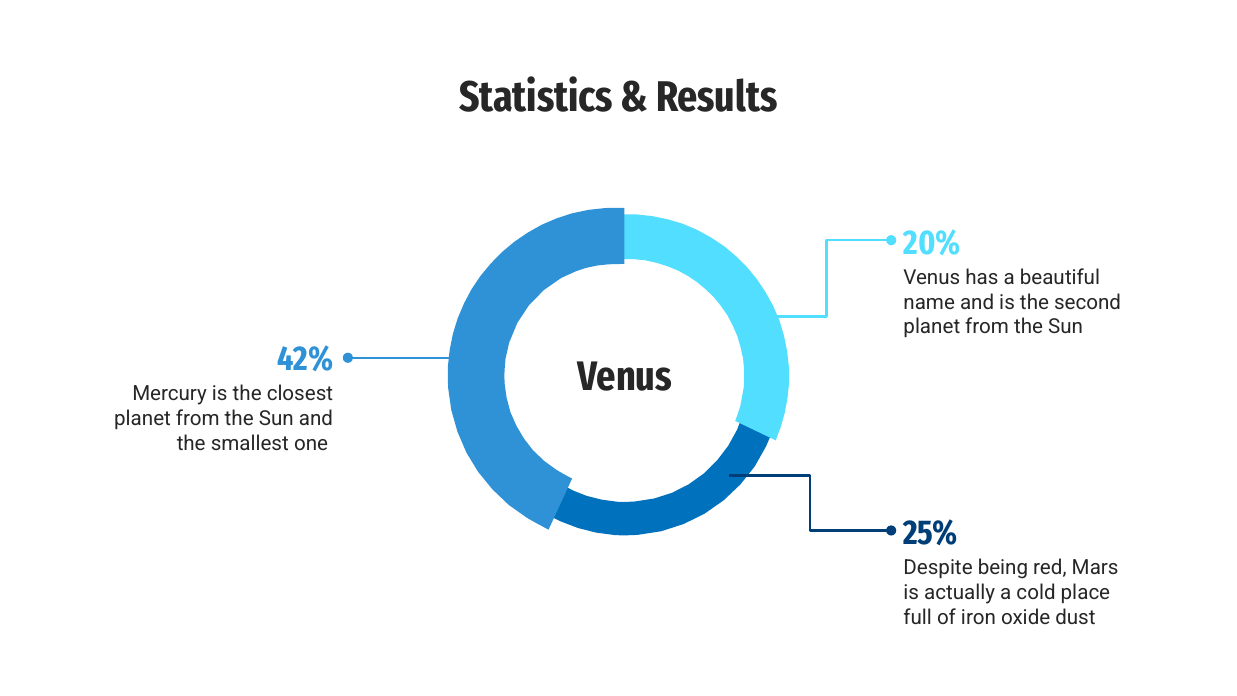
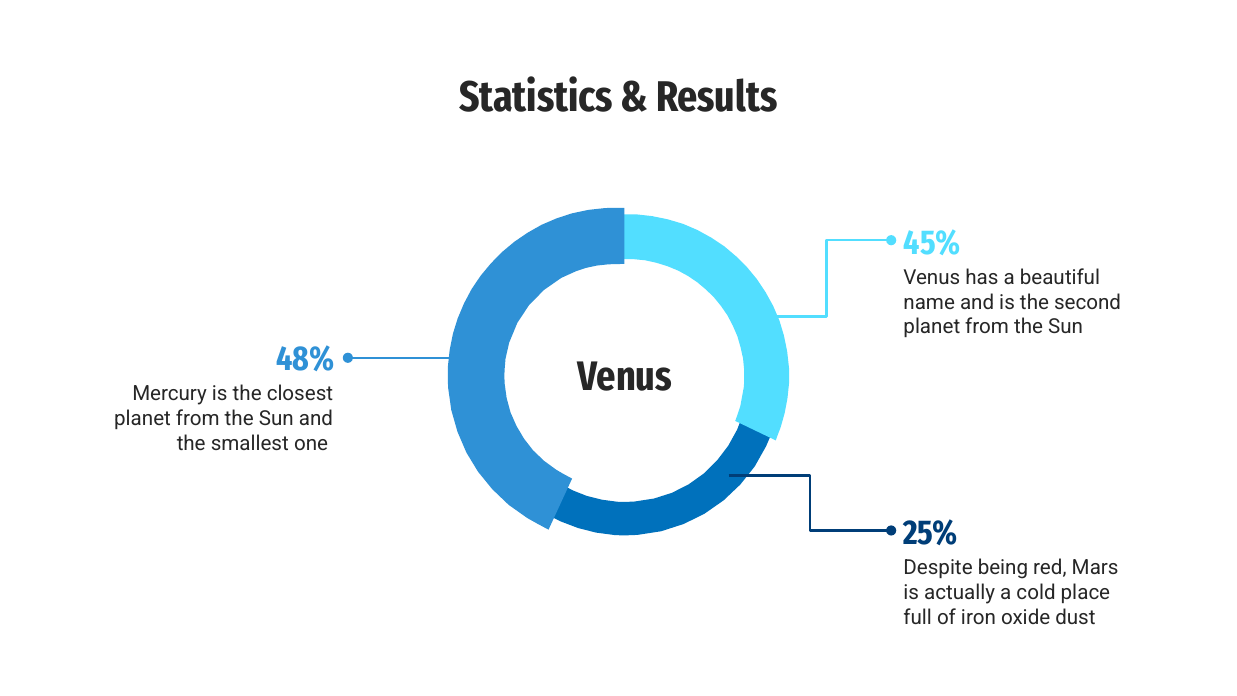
20%: 20% -> 45%
42%: 42% -> 48%
